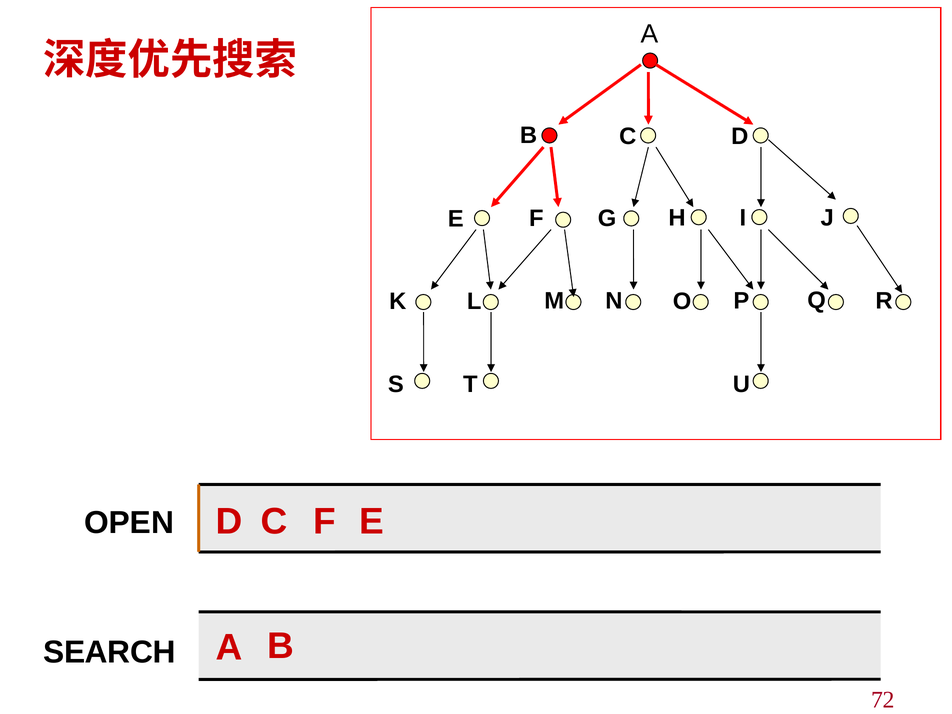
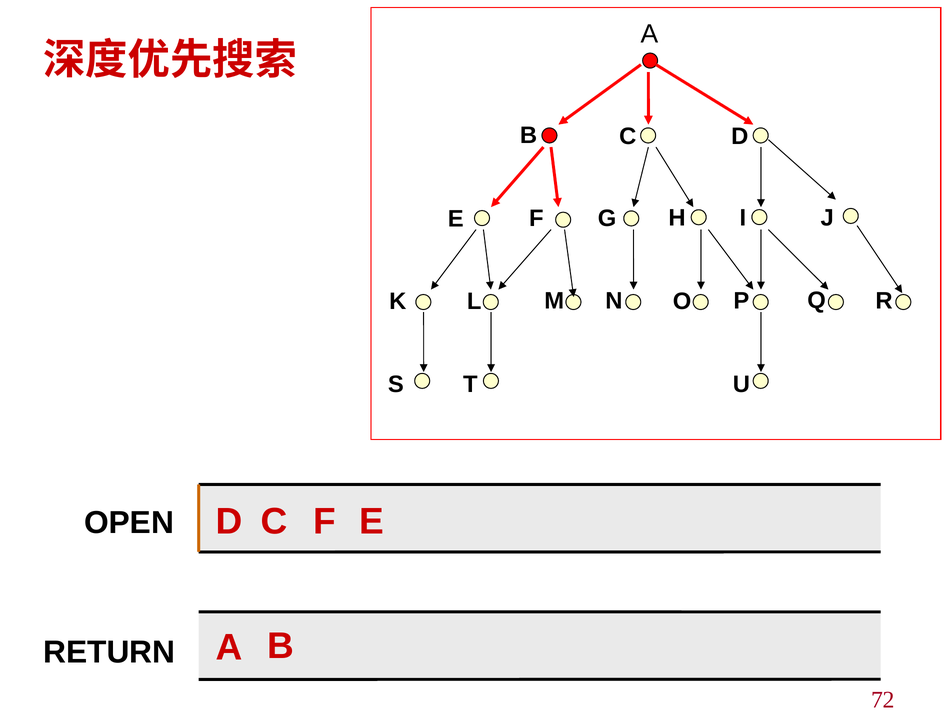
SEARCH: SEARCH -> RETURN
